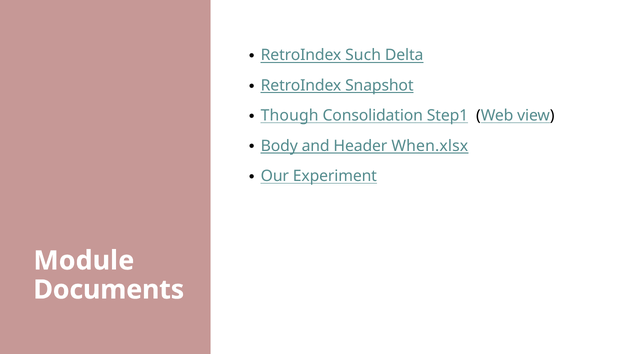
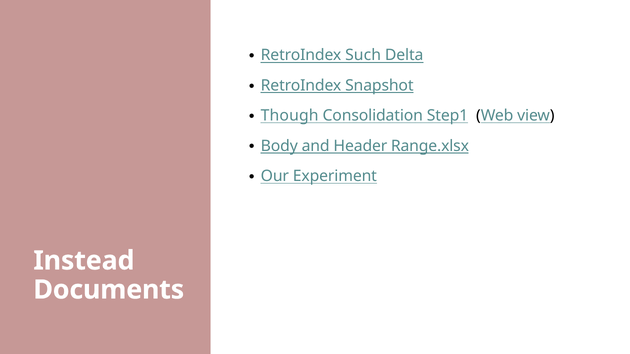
When.xlsx: When.xlsx -> Range.xlsx
Module: Module -> Instead
